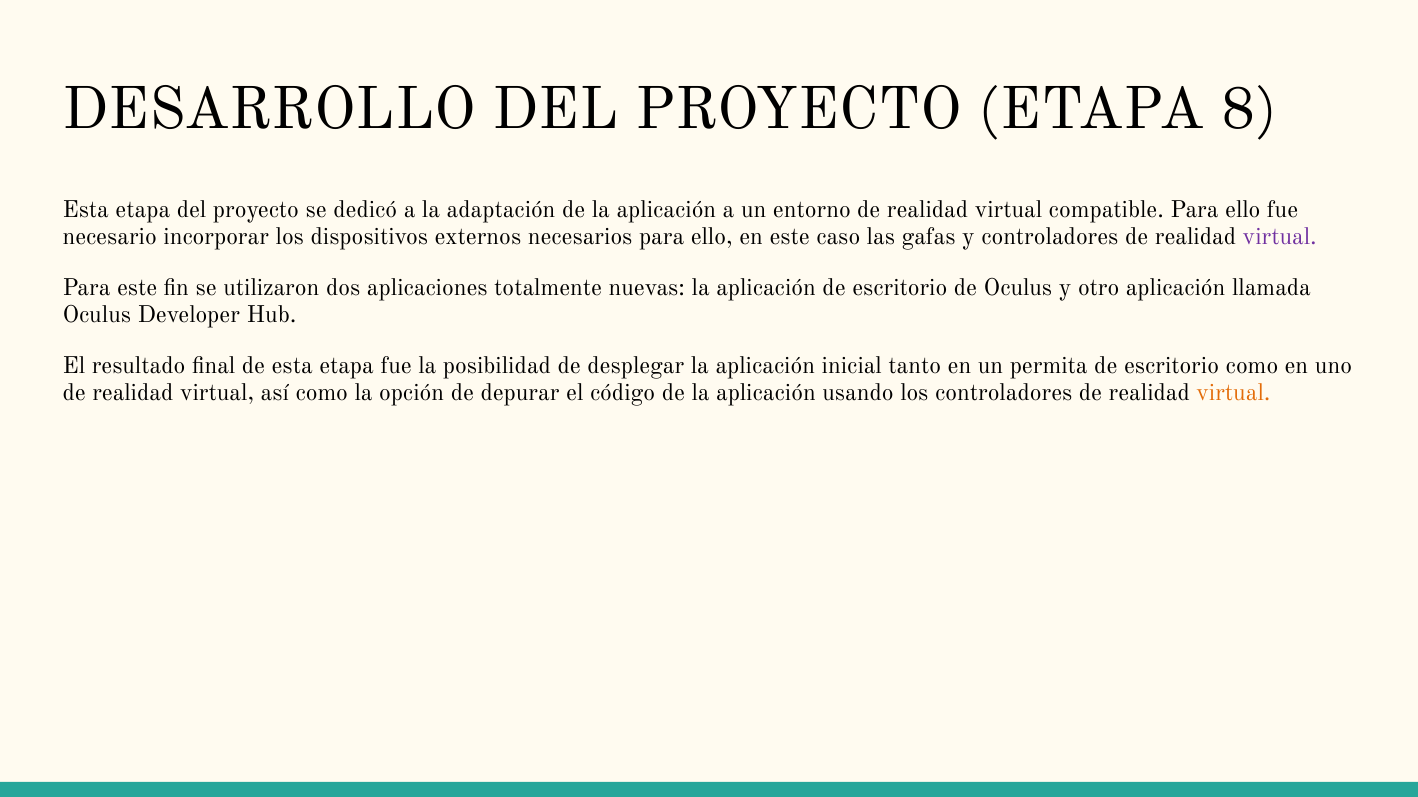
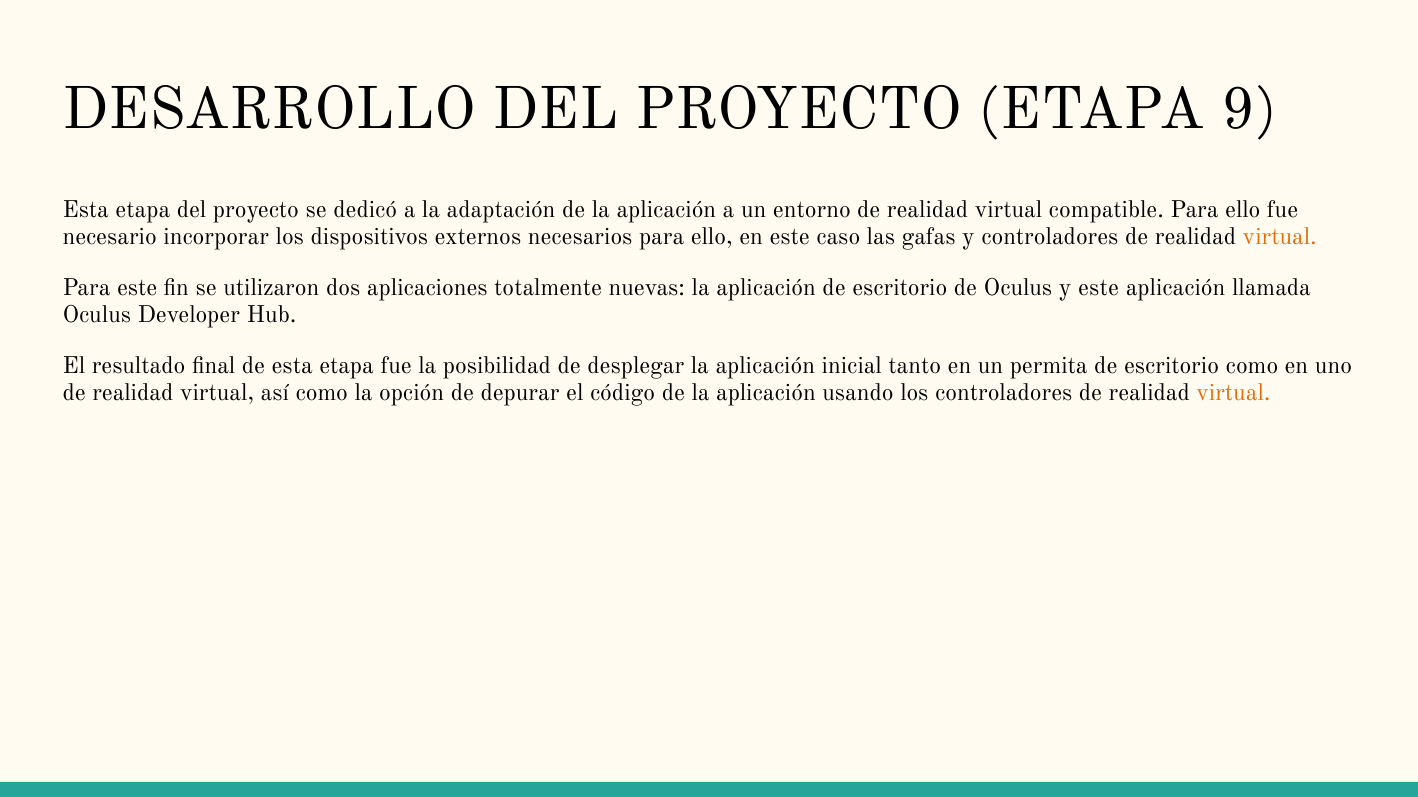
8: 8 -> 9
virtual at (1280, 237) colour: purple -> orange
y otro: otro -> este
